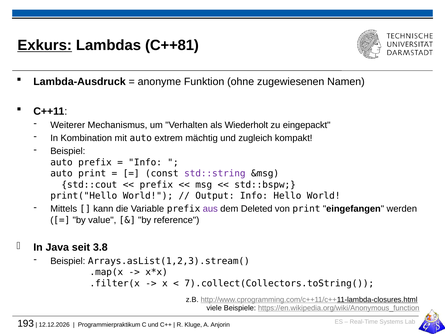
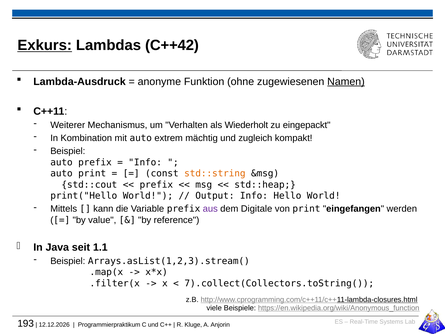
C++81: C++81 -> C++42
Namen underline: none -> present
std::string colour: purple -> orange
std::bspw: std::bspw -> std::heap
Deleted: Deleted -> Digitale
3.8: 3.8 -> 1.1
